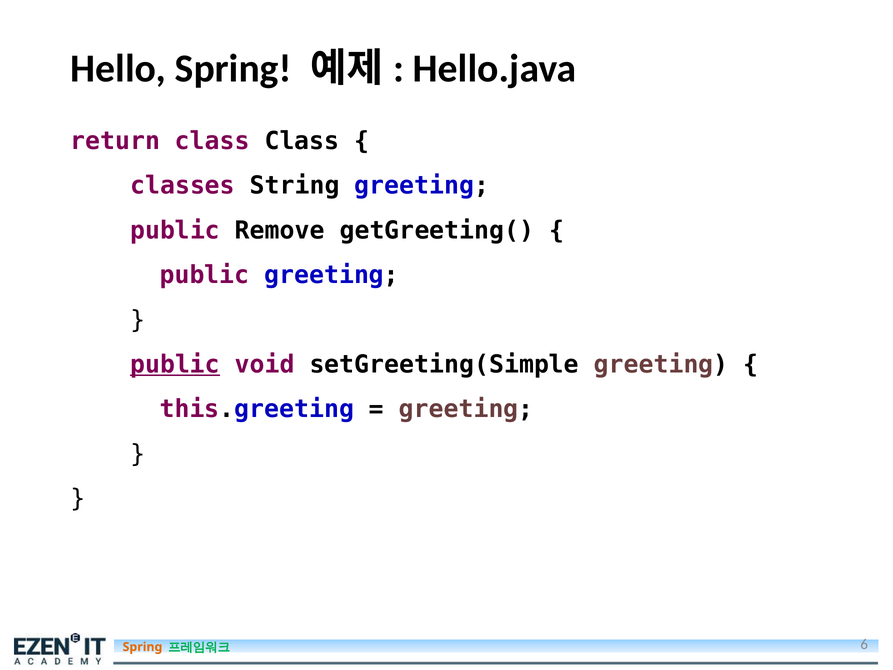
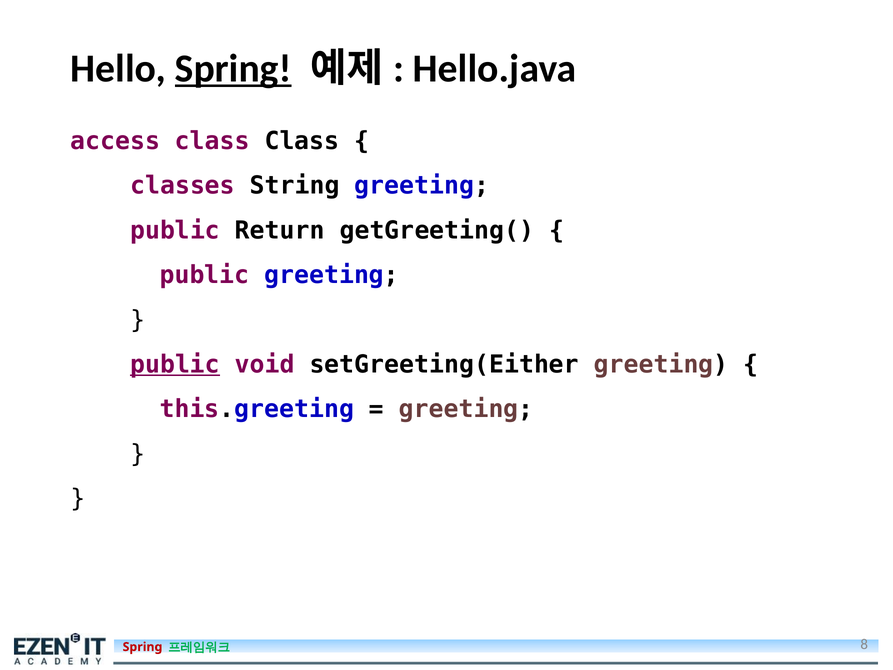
Spring at (233, 69) underline: none -> present
return: return -> access
Remove: Remove -> Return
setGreeting(Simple: setGreeting(Simple -> setGreeting(Either
Spring at (142, 647) colour: orange -> red
6: 6 -> 8
